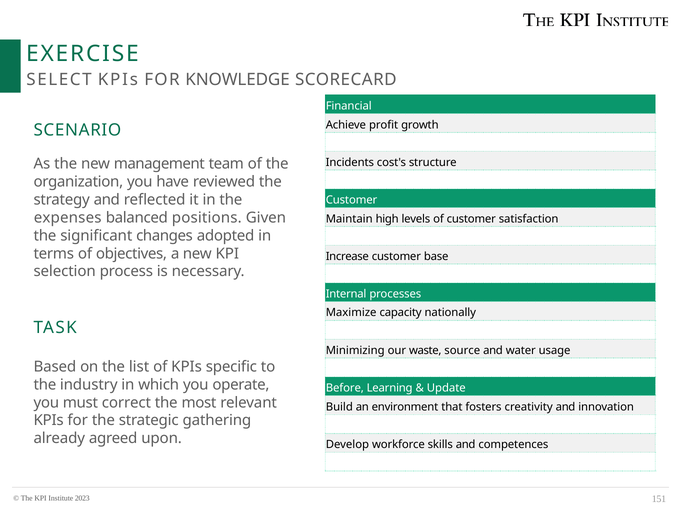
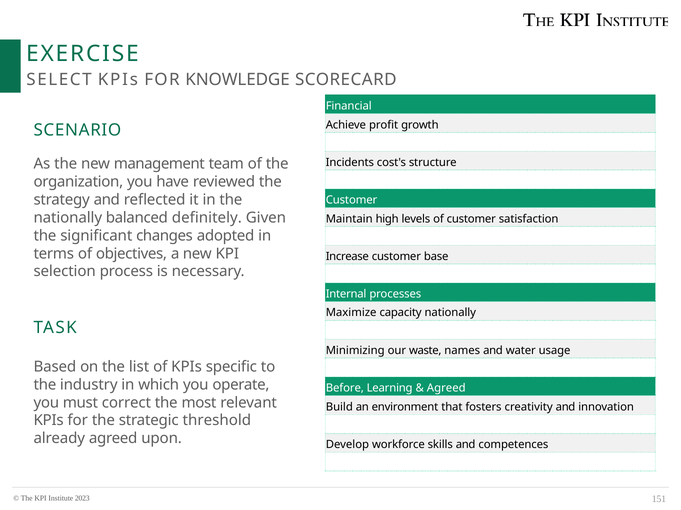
expenses at (68, 218): expenses -> nationally
positions: positions -> definitely
source: source -> names
Update at (446, 389): Update -> Agreed
gathering: gathering -> threshold
